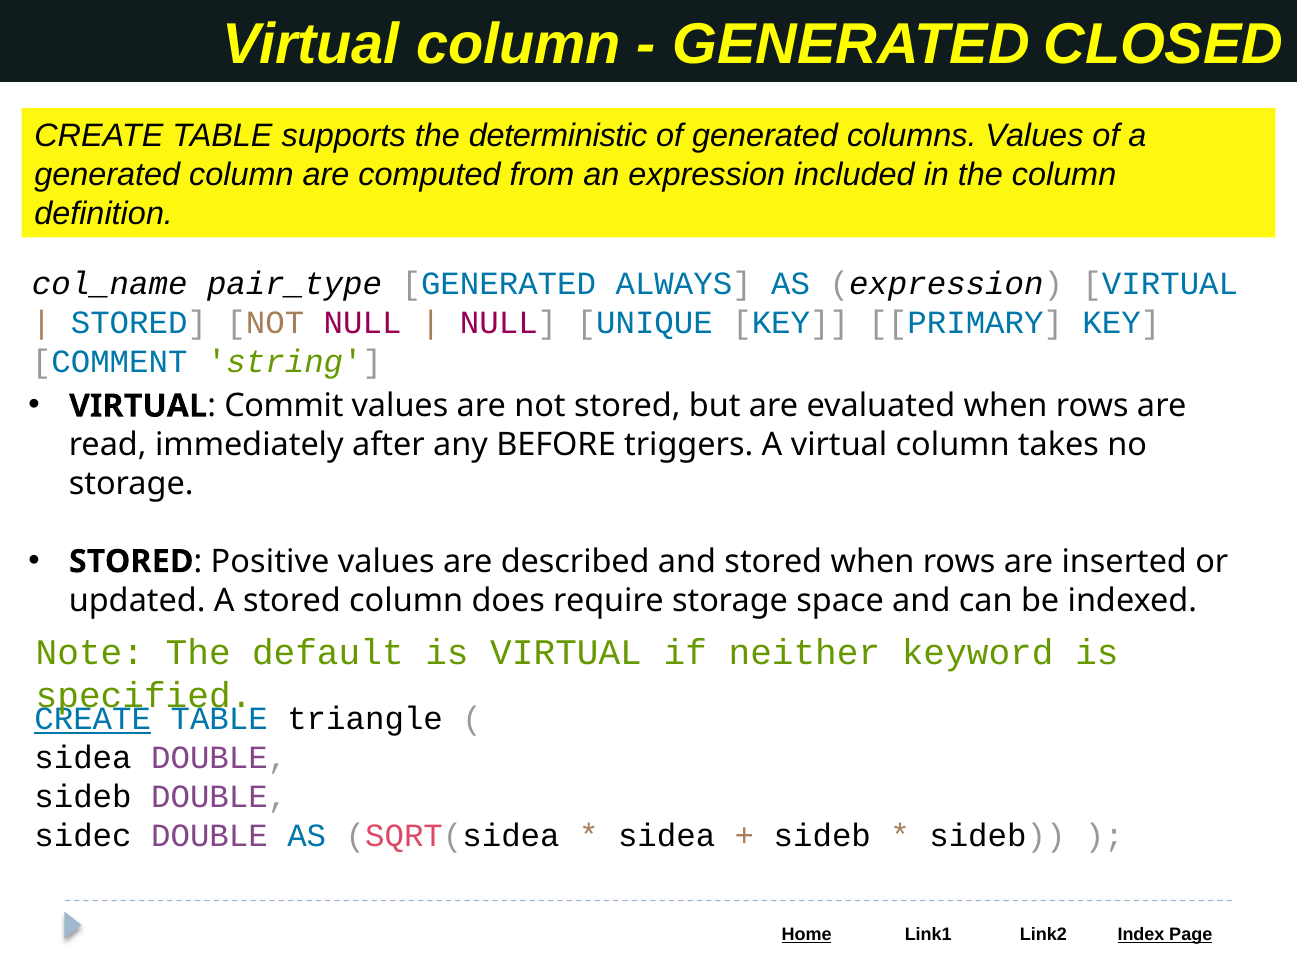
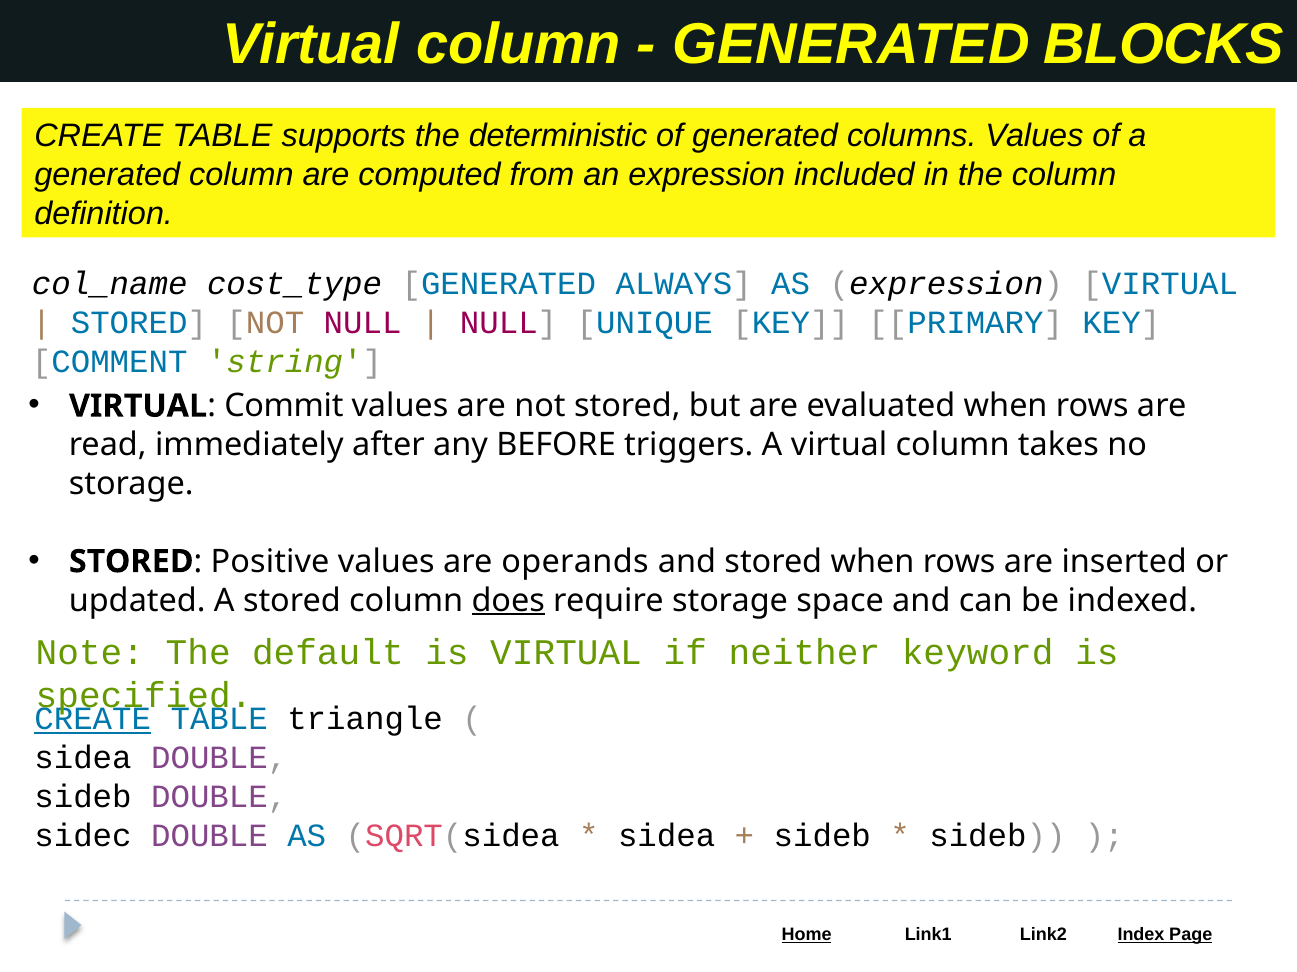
CLOSED: CLOSED -> BLOCKS
pair_type: pair_type -> cost_type
described: described -> operands
does underline: none -> present
